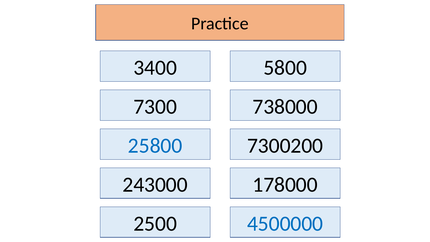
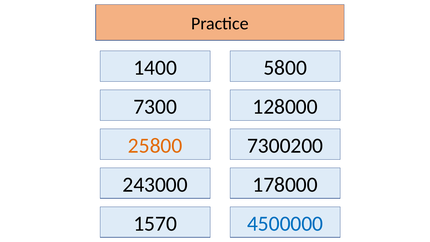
3400: 3400 -> 1400
738000: 738000 -> 128000
25800 colour: blue -> orange
2500: 2500 -> 1570
